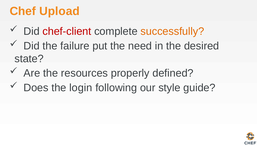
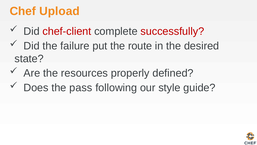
successfully colour: orange -> red
need: need -> route
login: login -> pass
